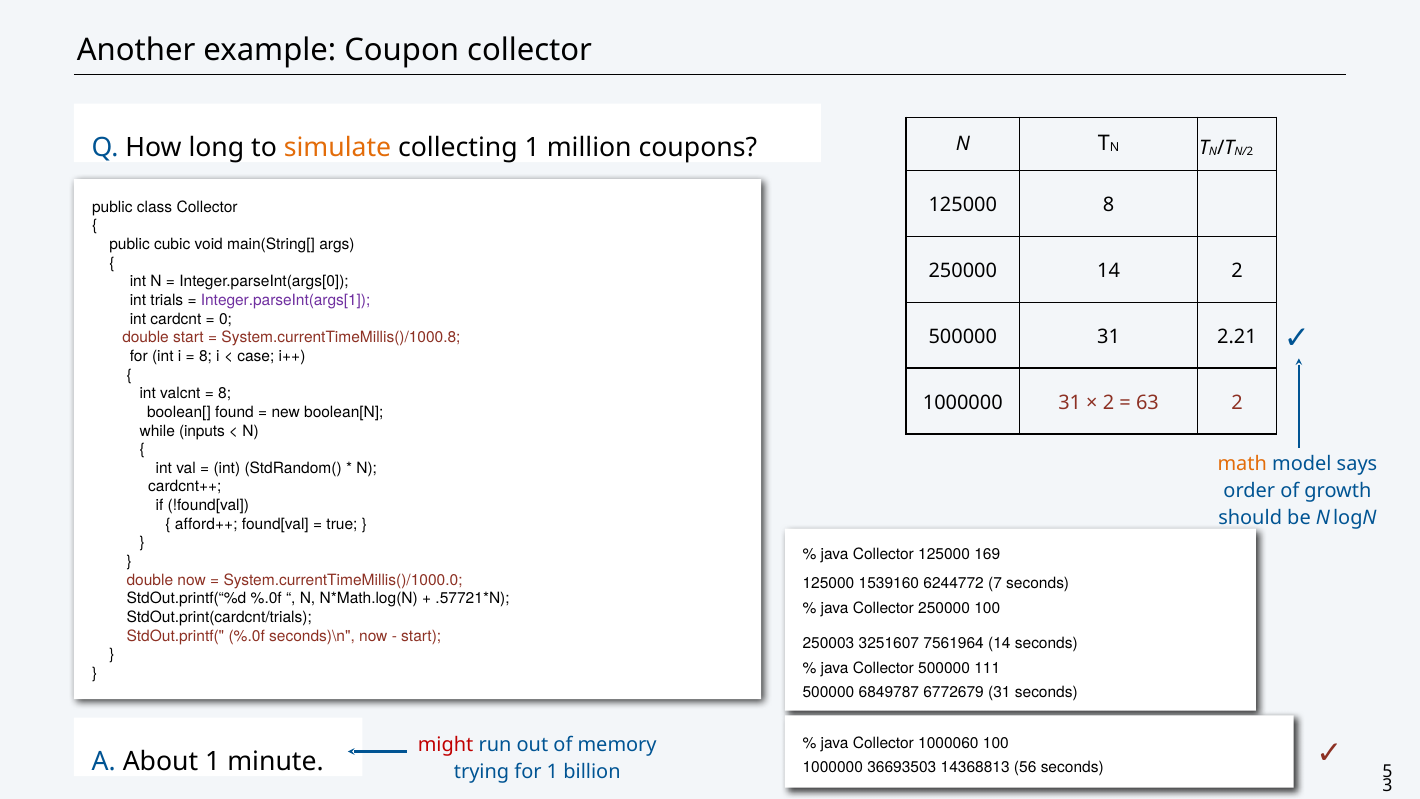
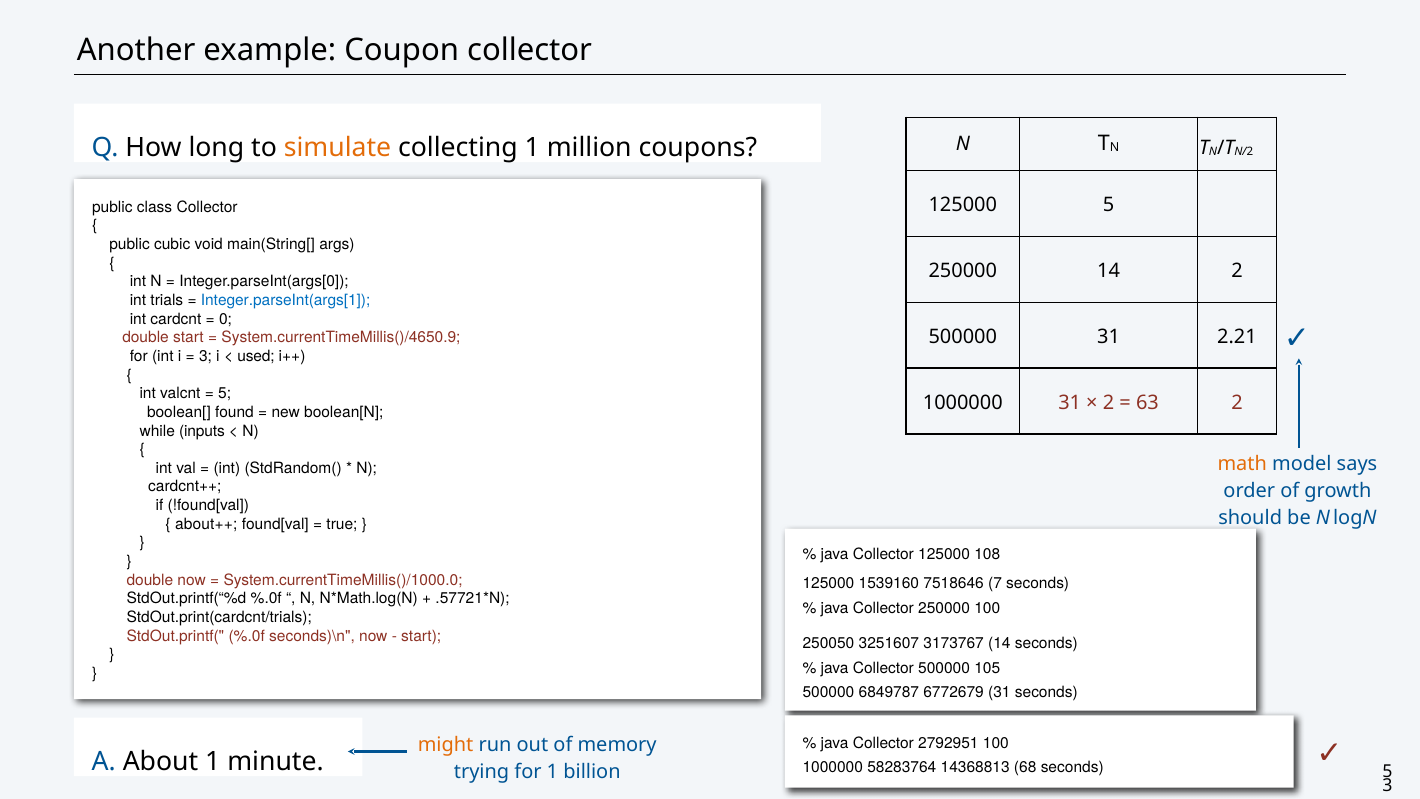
125000 8: 8 -> 5
Integer.parseInt(args[1 colour: purple -> blue
System.currentTimeMillis()/1000.8: System.currentTimeMillis()/1000.8 -> System.currentTimeMillis()/4650.9
8 at (205, 356): 8 -> 3
case: case -> used
8 at (225, 393): 8 -> 5
afford++: afford++ -> about++
169: 169 -> 108
6244772: 6244772 -> 7518646
250003: 250003 -> 250050
7561964: 7561964 -> 3173767
111: 111 -> 105
1000060: 1000060 -> 2792951
might colour: red -> orange
36693503: 36693503 -> 58283764
56: 56 -> 68
